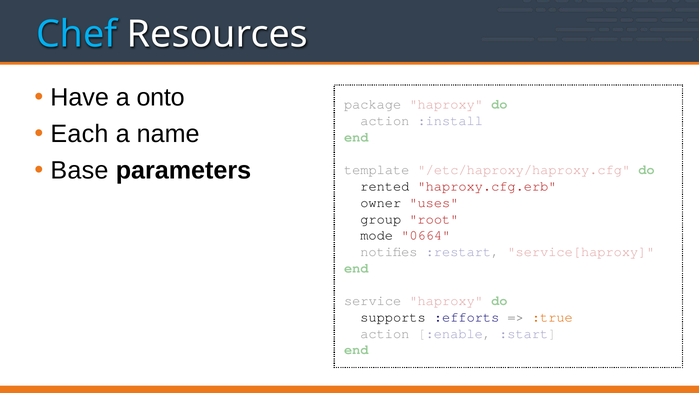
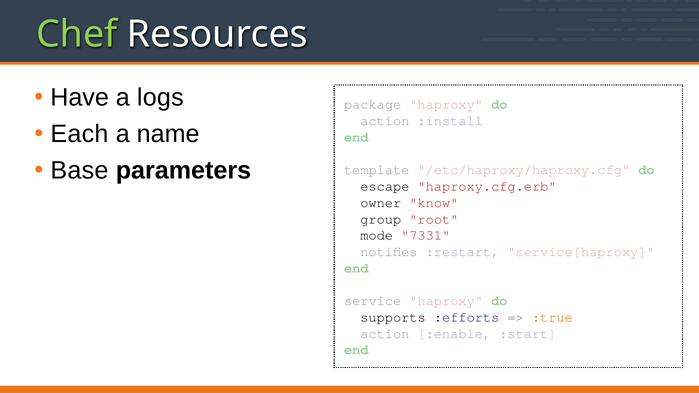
Chef colour: light blue -> light green
onto: onto -> logs
rented: rented -> escape
uses: uses -> know
0664: 0664 -> 7331
